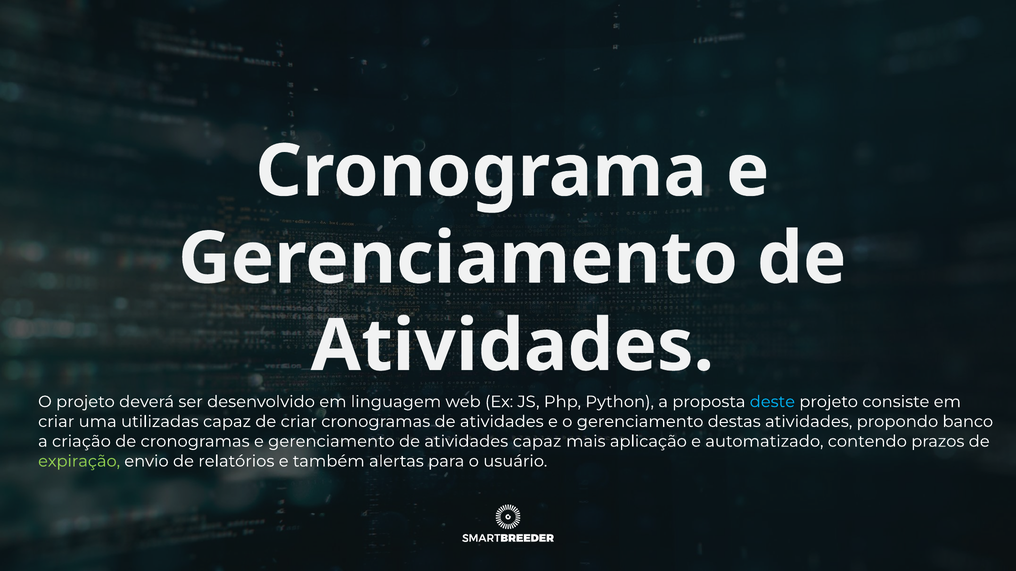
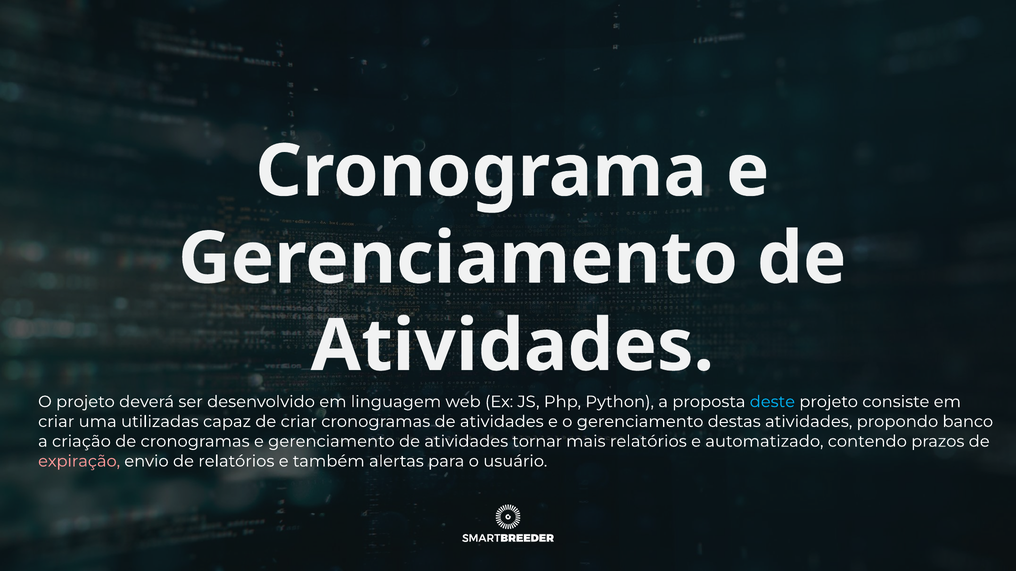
atividades capaz: capaz -> tornar
mais aplicação: aplicação -> relatórios
expiração colour: light green -> pink
